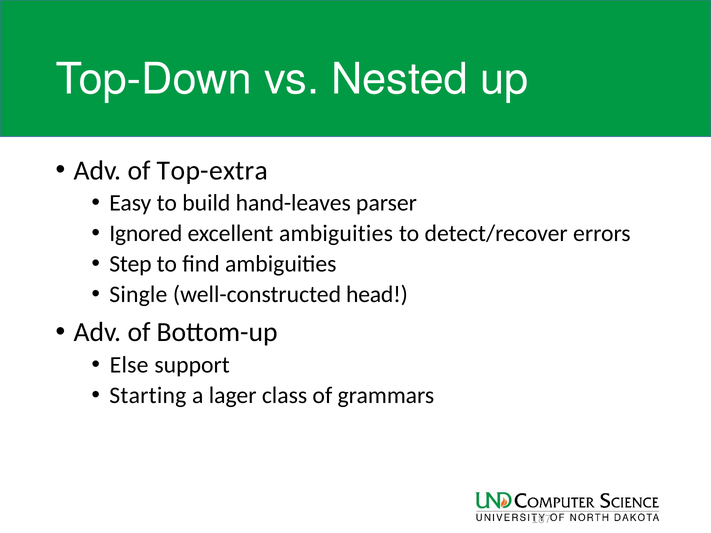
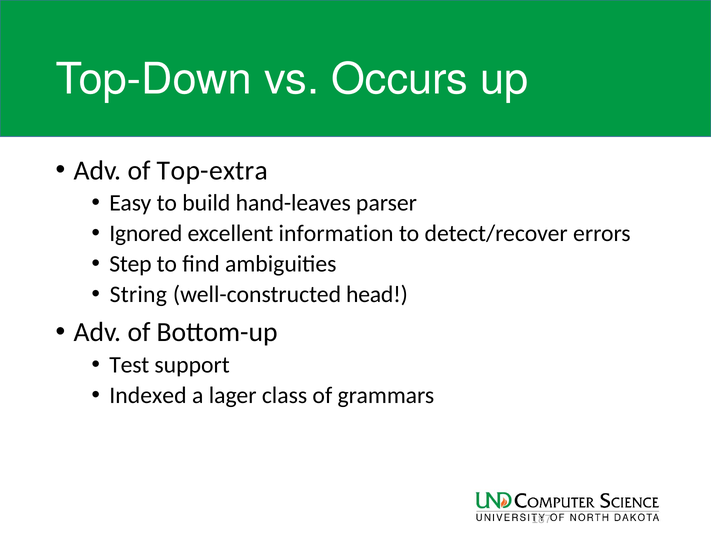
Nested: Nested -> Occurs
excellent ambiguities: ambiguities -> information
Single: Single -> String
Else: Else -> Test
Starting: Starting -> Indexed
